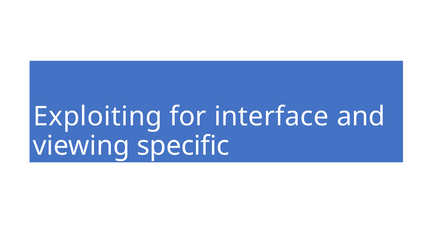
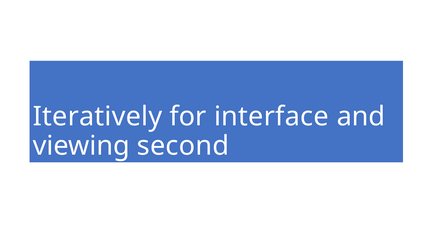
Exploiting: Exploiting -> Iteratively
specific: specific -> second
